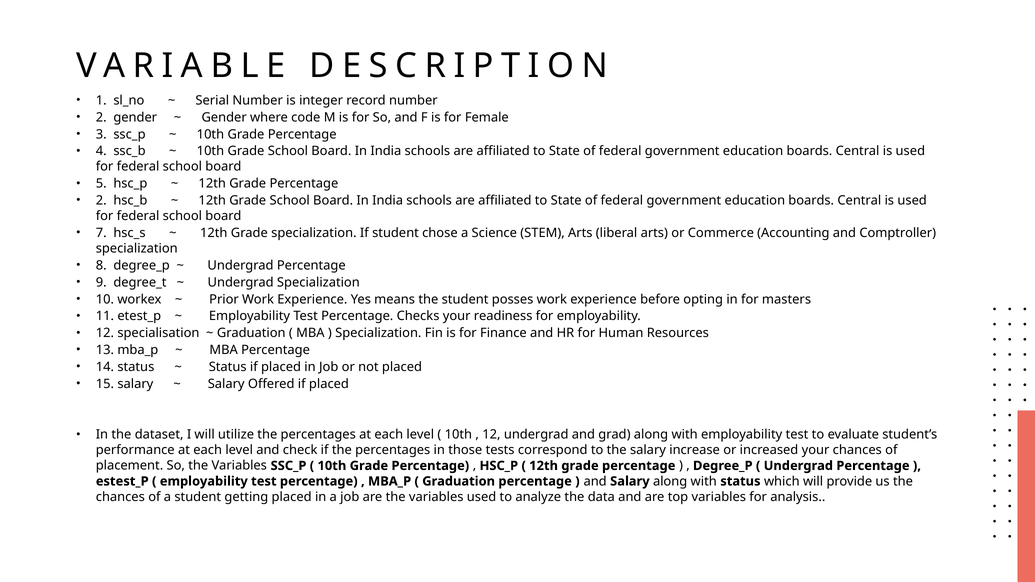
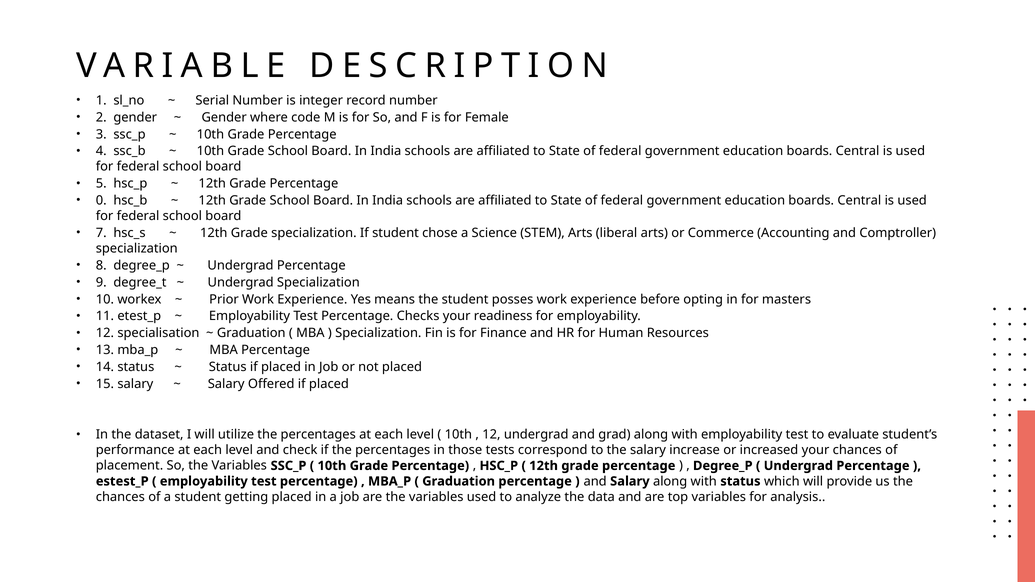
2 at (101, 201): 2 -> 0
